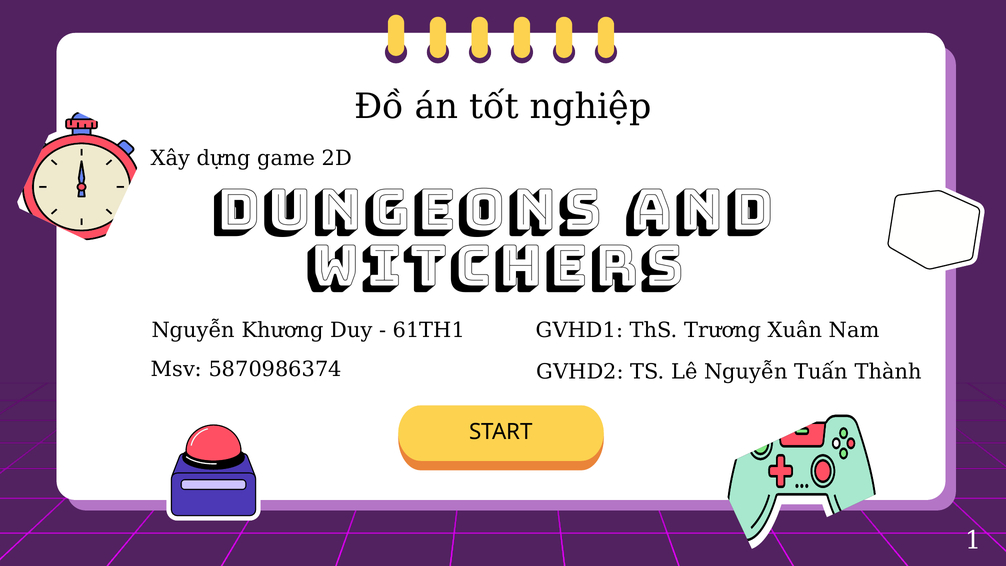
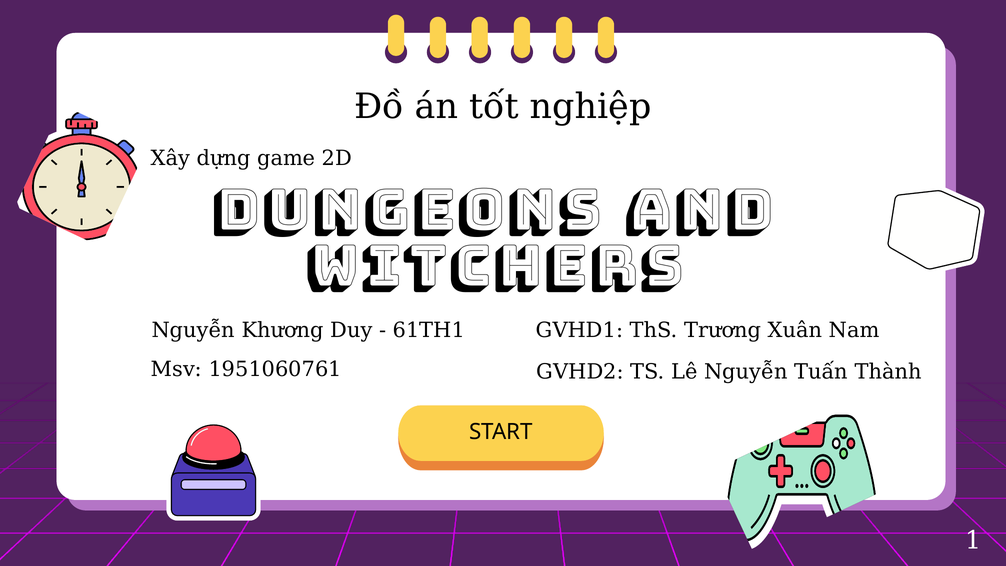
5870986374: 5870986374 -> 1951060761
